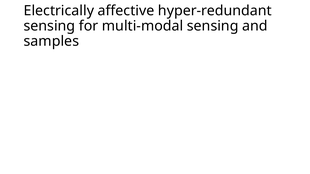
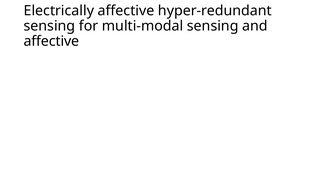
samples at (51, 41): samples -> affective
